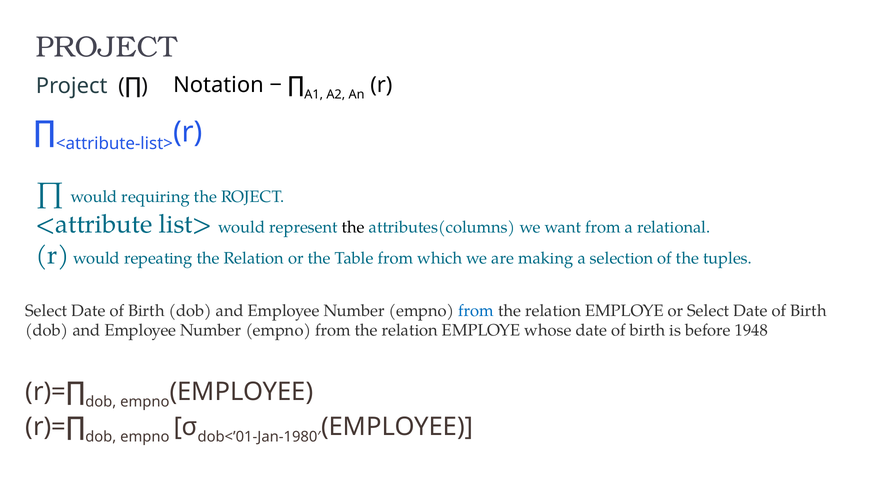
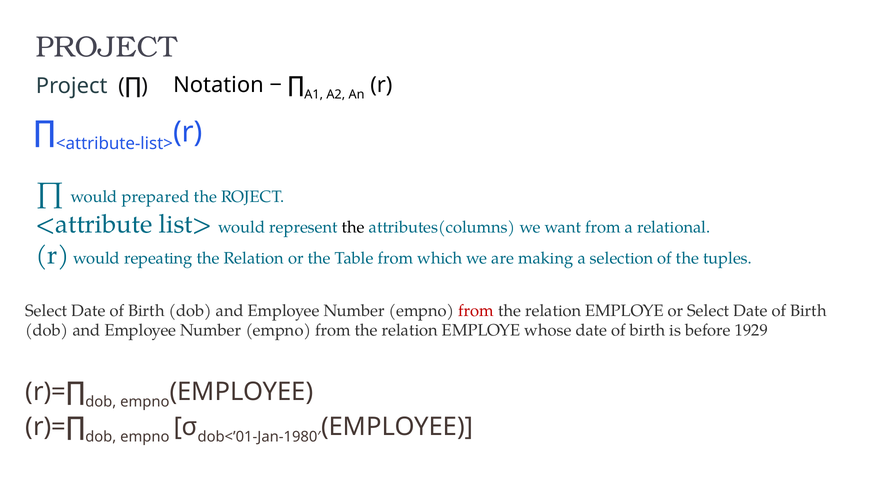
requiring: requiring -> prepared
from at (476, 311) colour: blue -> red
1948: 1948 -> 1929
